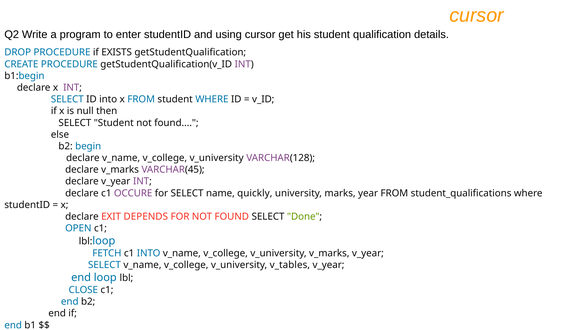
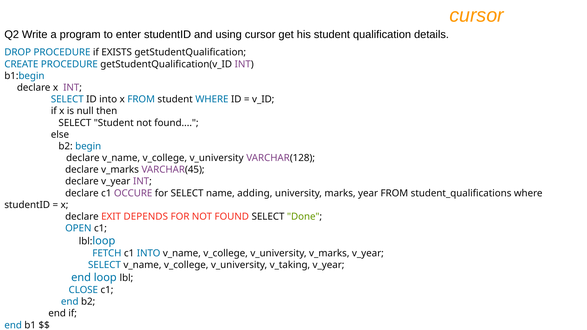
quickly: quickly -> adding
v_tables: v_tables -> v_taking
